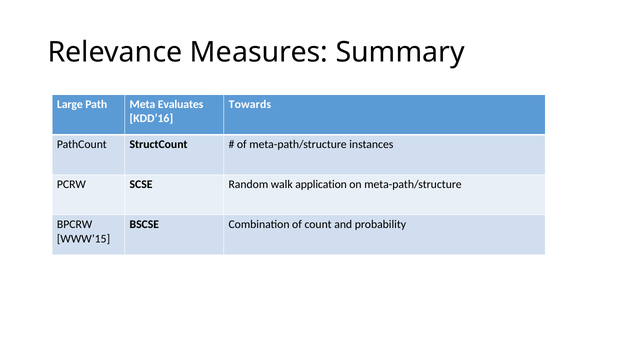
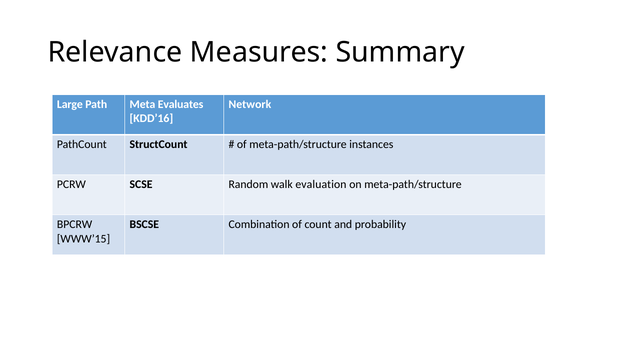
Towards: Towards -> Network
application: application -> evaluation
